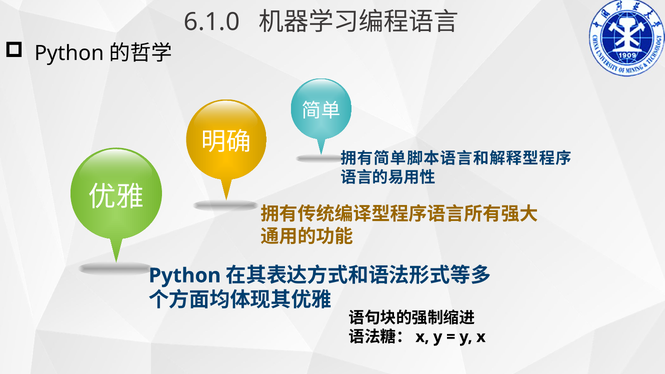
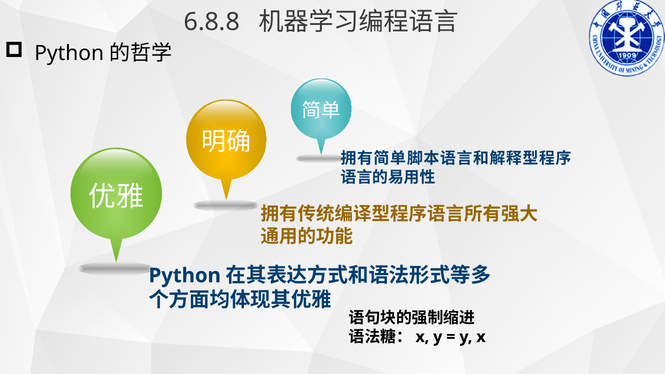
6.1.0: 6.1.0 -> 6.8.8
